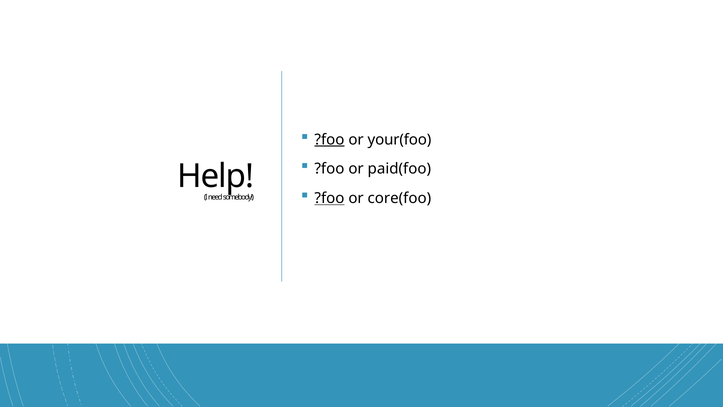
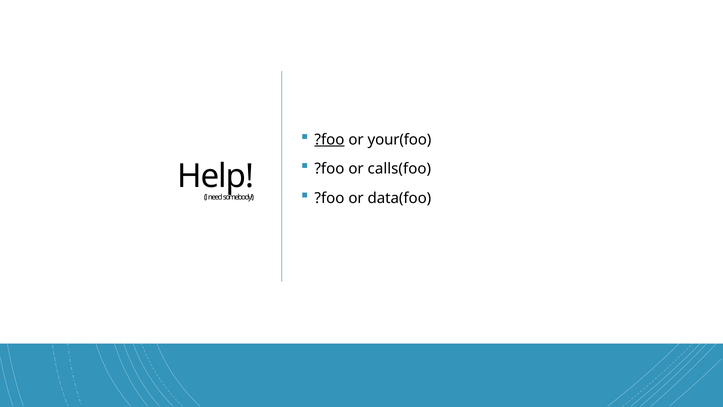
paid(foo: paid(foo -> calls(foo
?foo at (329, 198) underline: present -> none
core(foo: core(foo -> data(foo
